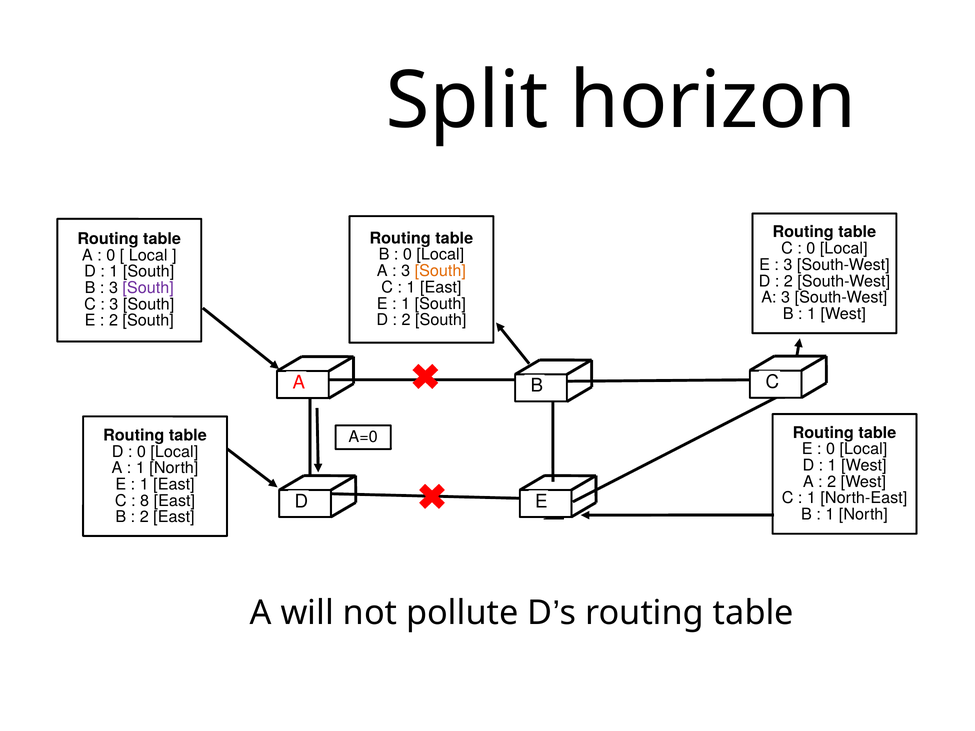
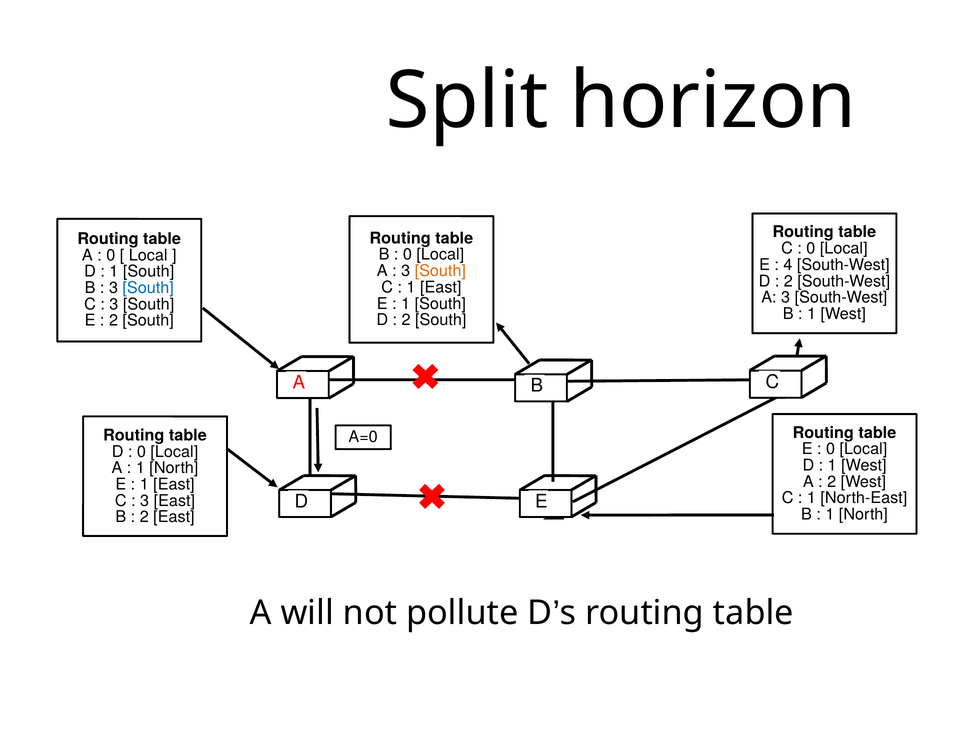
3 at (788, 265): 3 -> 4
South at (148, 288) colour: purple -> blue
8 at (145, 501): 8 -> 3
